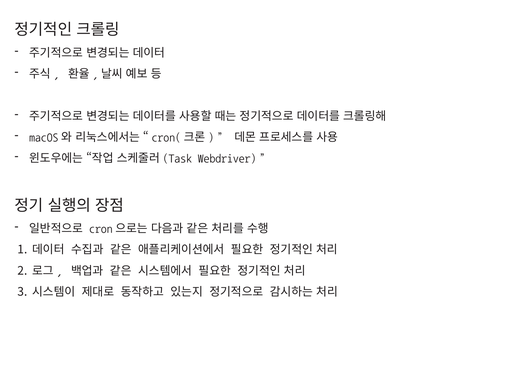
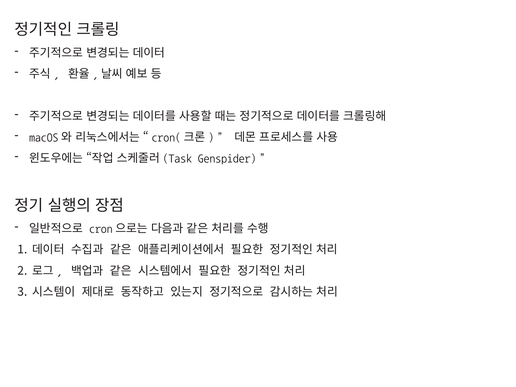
Webdriver: Webdriver -> Genspider
